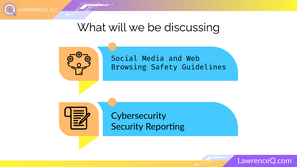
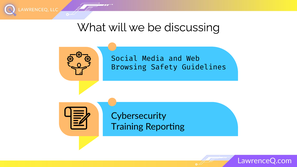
Security: Security -> Training
